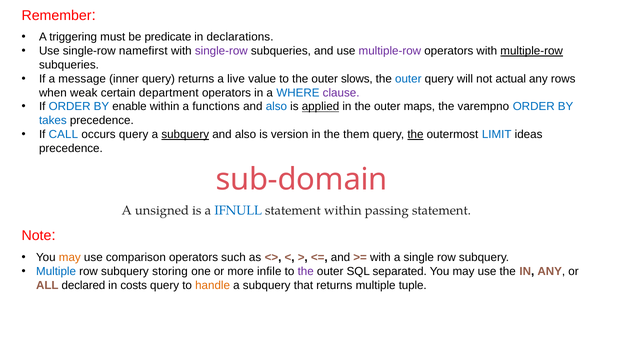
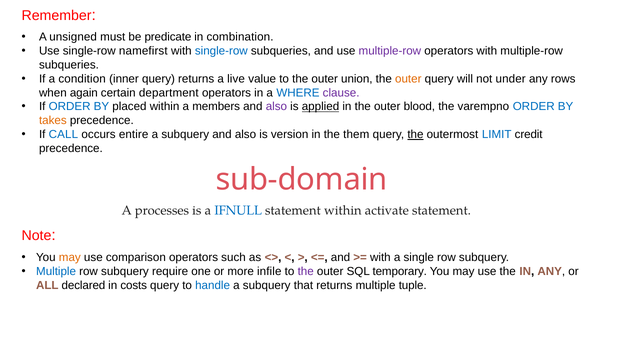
triggering: triggering -> unsigned
declarations: declarations -> combination
single-row at (221, 51) colour: purple -> blue
multiple-row at (532, 51) underline: present -> none
message: message -> condition
slows: slows -> union
outer at (408, 79) colour: blue -> orange
actual: actual -> under
weak: weak -> again
enable: enable -> placed
functions: functions -> members
also at (276, 107) colour: blue -> purple
maps: maps -> blood
takes colour: blue -> orange
occurs query: query -> entire
subquery at (185, 135) underline: present -> none
ideas: ideas -> credit
unsigned: unsigned -> processes
passing: passing -> activate
storing: storing -> require
separated: separated -> temporary
handle colour: orange -> blue
